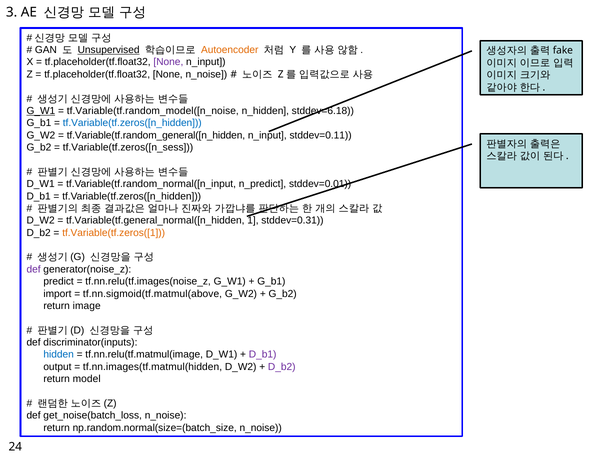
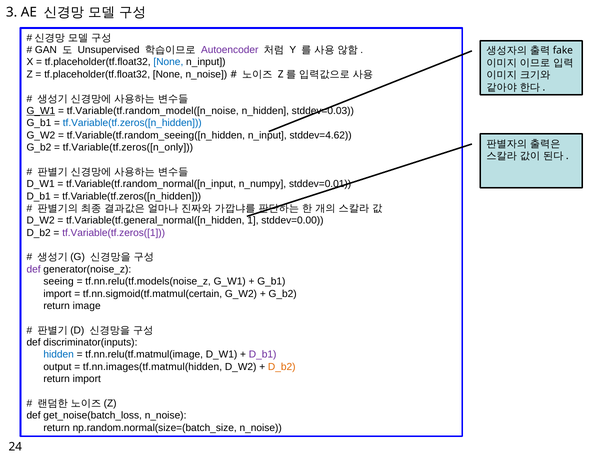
Unsupervised underline: present -> none
Autoencoder colour: orange -> purple
None at (168, 62) colour: purple -> blue
stddev=6.18: stddev=6.18 -> stddev=0.03
tf.Variable(tf.random_general([n_hidden: tf.Variable(tf.random_general([n_hidden -> tf.Variable(tf.random_seeing([n_hidden
stddev=0.11: stddev=0.11 -> stddev=4.62
tf.Variable(tf.zeros([n_sess: tf.Variable(tf.zeros([n_sess -> tf.Variable(tf.zeros([n_only
n_predict: n_predict -> n_numpy
stddev=0.31: stddev=0.31 -> stddev=0.00
tf.Variable(tf.zeros([1 colour: orange -> purple
predict: predict -> seeing
tf.nn.relu(tf.images(noise_z: tf.nn.relu(tf.images(noise_z -> tf.nn.relu(tf.models(noise_z
tf.nn.sigmoid(tf.matmul(above: tf.nn.sigmoid(tf.matmul(above -> tf.nn.sigmoid(tf.matmul(certain
D_b2 at (282, 367) colour: purple -> orange
return model: model -> import
